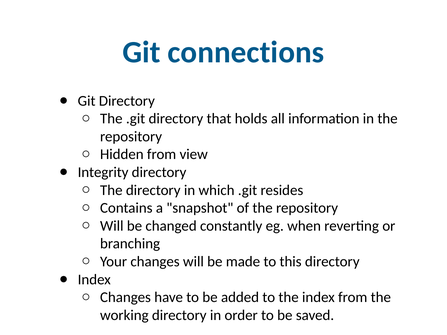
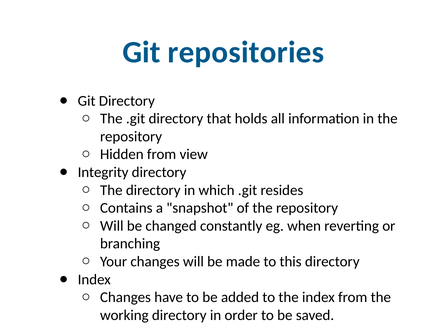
connections: connections -> repositories
